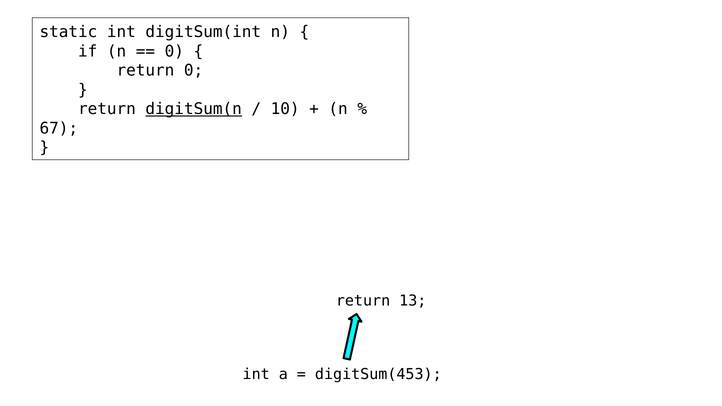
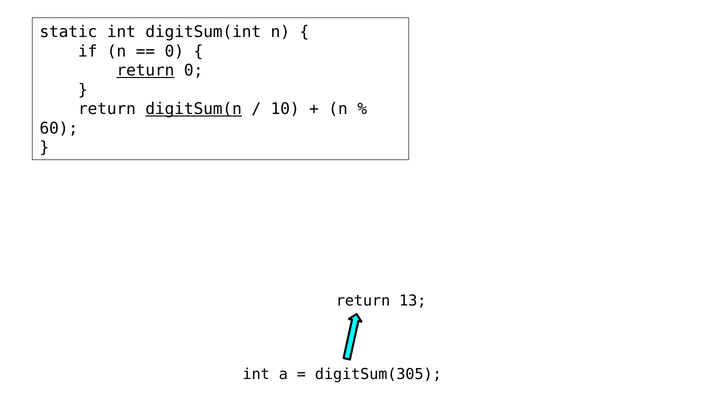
return at (145, 71) underline: none -> present
67: 67 -> 60
digitSum(453: digitSum(453 -> digitSum(305
